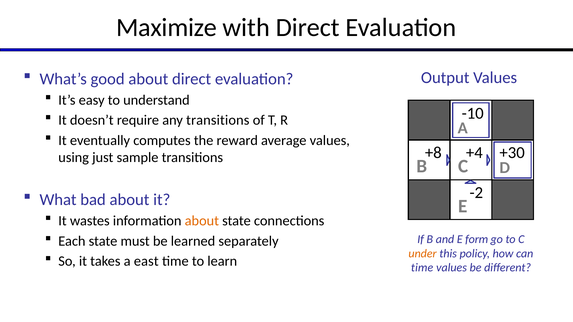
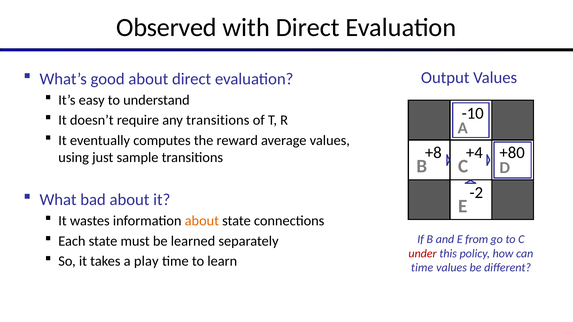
Maximize: Maximize -> Observed
+30: +30 -> +80
form: form -> from
under colour: orange -> red
east: east -> play
